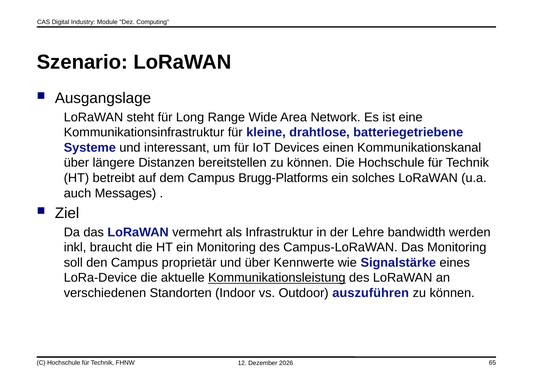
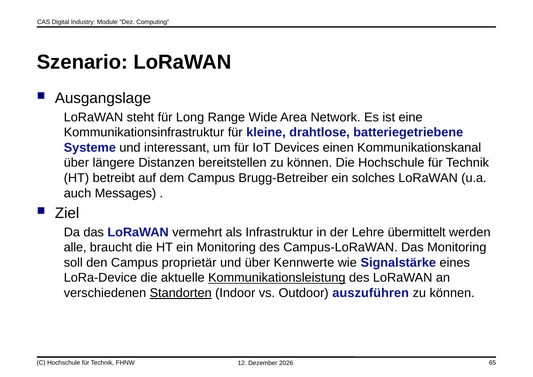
Brugg-Platforms: Brugg-Platforms -> Brugg-Betreiber
bandwidth: bandwidth -> übermittelt
inkl: inkl -> alle
Standorten underline: none -> present
